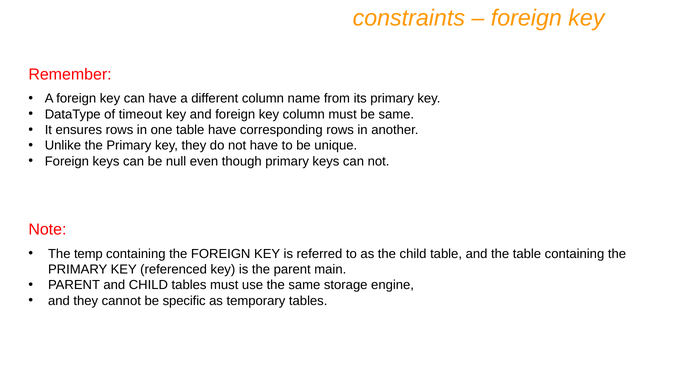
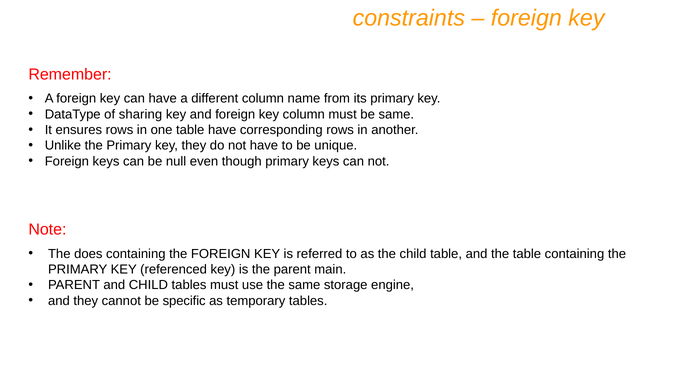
timeout: timeout -> sharing
temp: temp -> does
